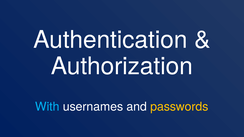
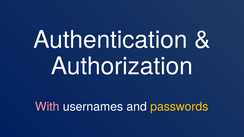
With colour: light blue -> pink
